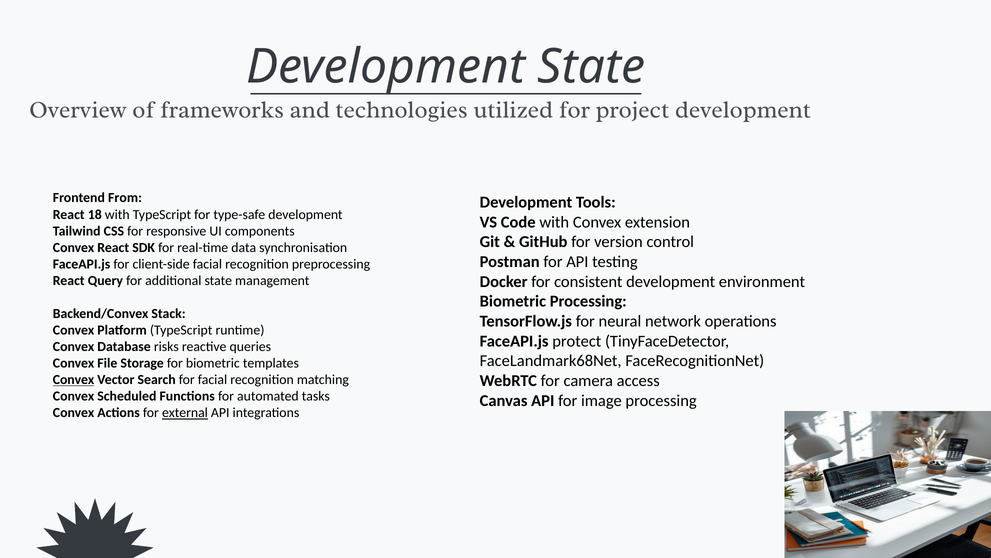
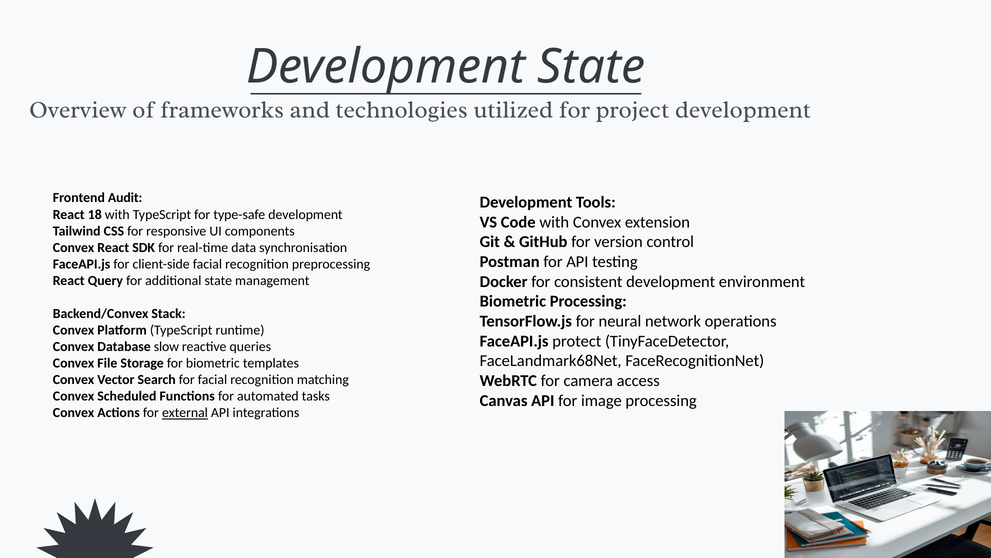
From: From -> Audit
risks: risks -> slow
Convex at (74, 379) underline: present -> none
